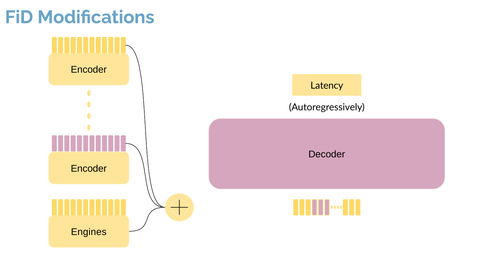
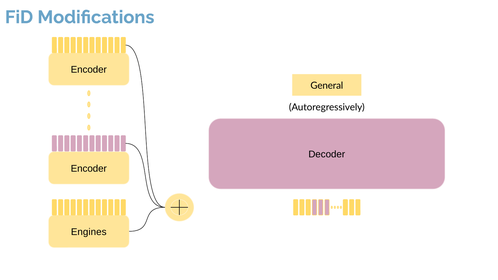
Latency: Latency -> General
